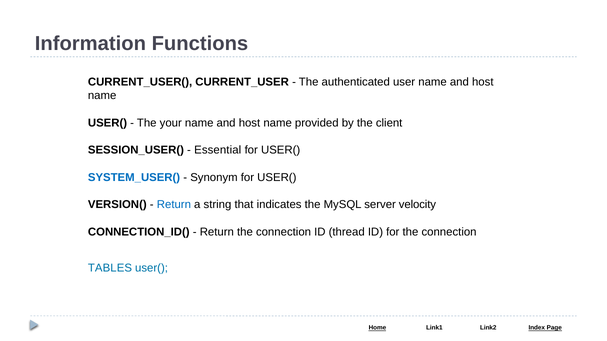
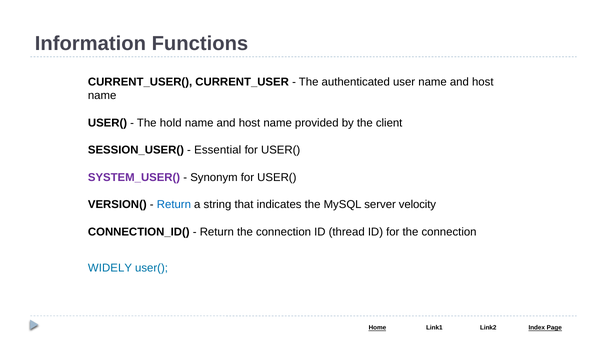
your: your -> hold
SYSTEM_USER( colour: blue -> purple
TABLES: TABLES -> WIDELY
